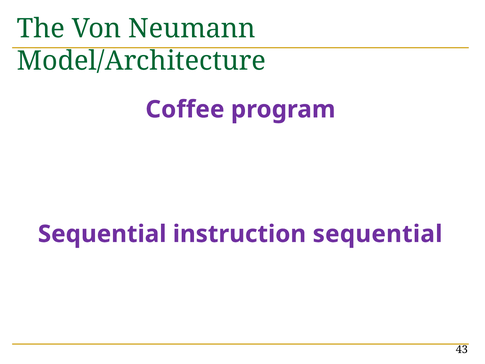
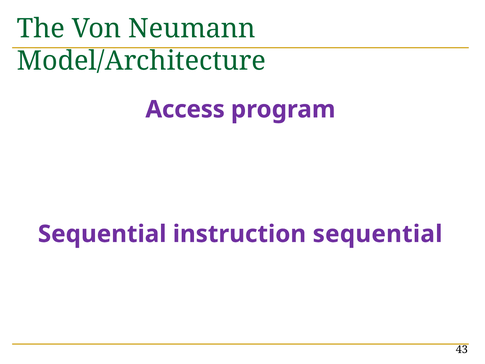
Coffee: Coffee -> Access
